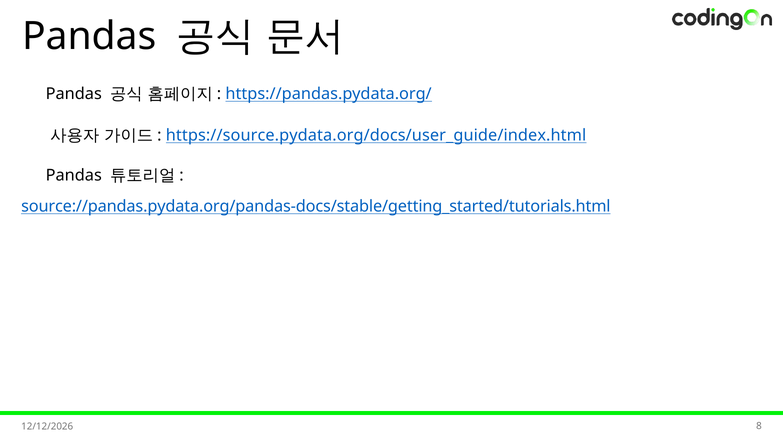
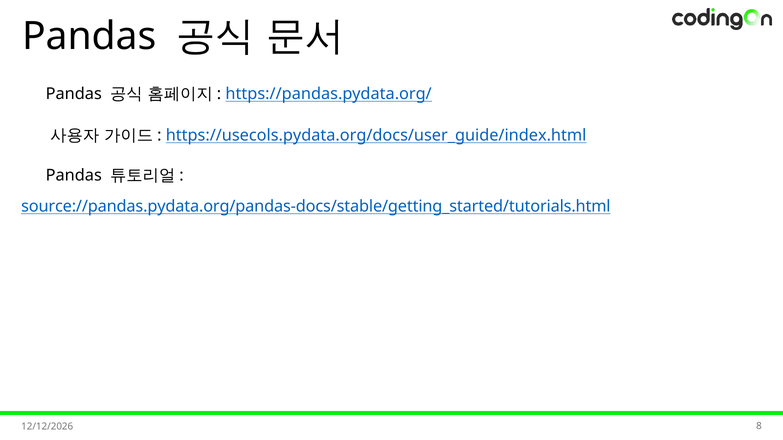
https://source.pydata.org/docs/user_guide/index.html: https://source.pydata.org/docs/user_guide/index.html -> https://usecols.pydata.org/docs/user_guide/index.html
